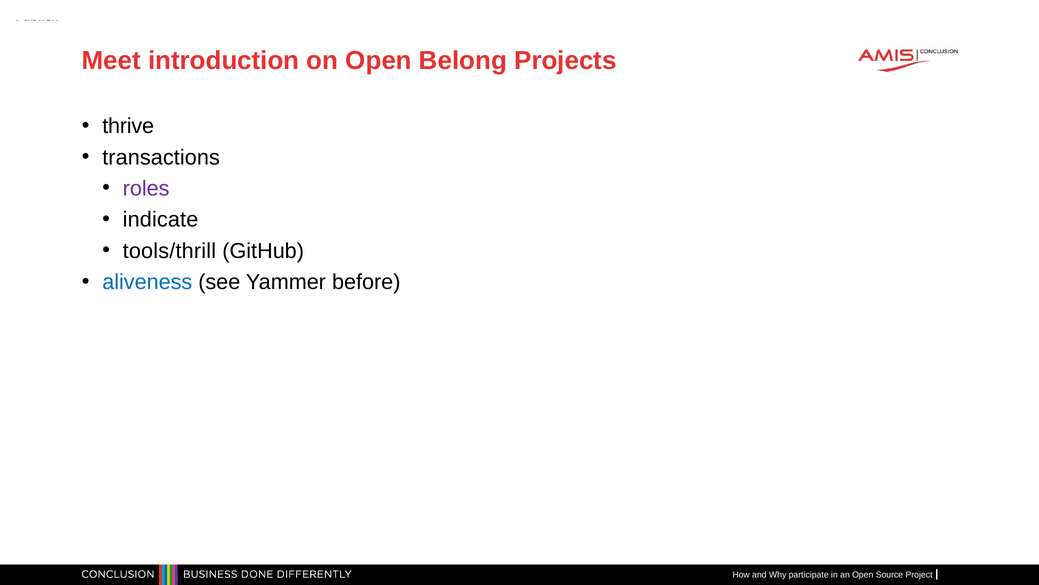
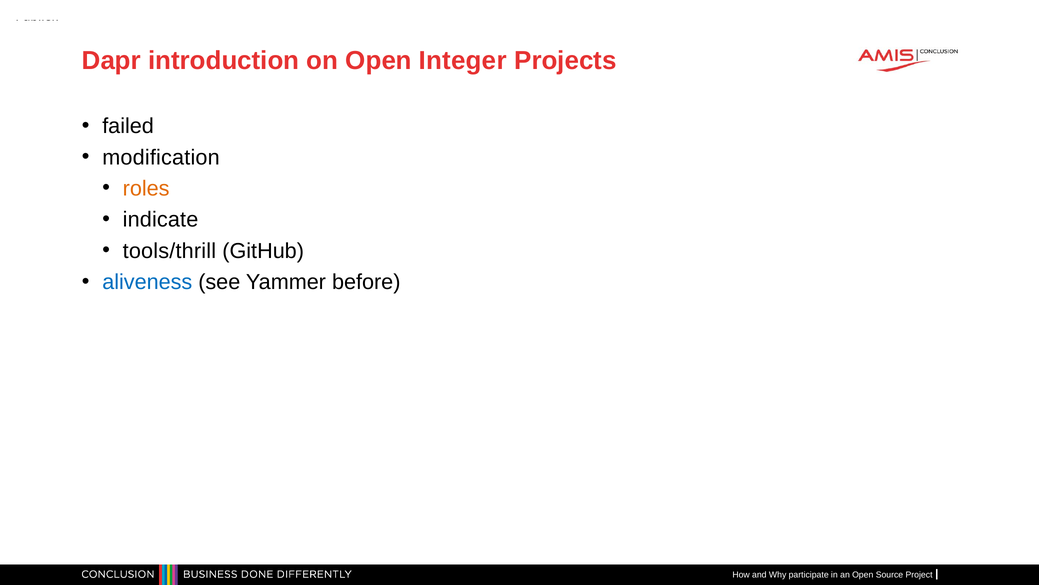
Meet: Meet -> Dapr
Belong: Belong -> Integer
thrive: thrive -> failed
transactions: transactions -> modification
roles colour: purple -> orange
